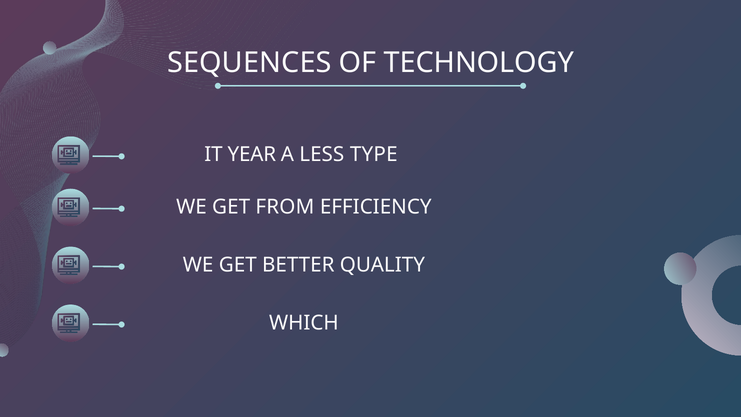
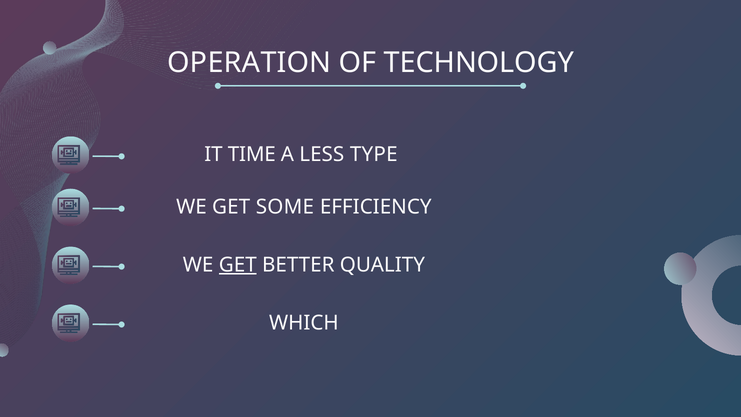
SEQUENCES: SEQUENCES -> OPERATION
YEAR: YEAR -> TIME
FROM: FROM -> SOME
GET at (238, 265) underline: none -> present
